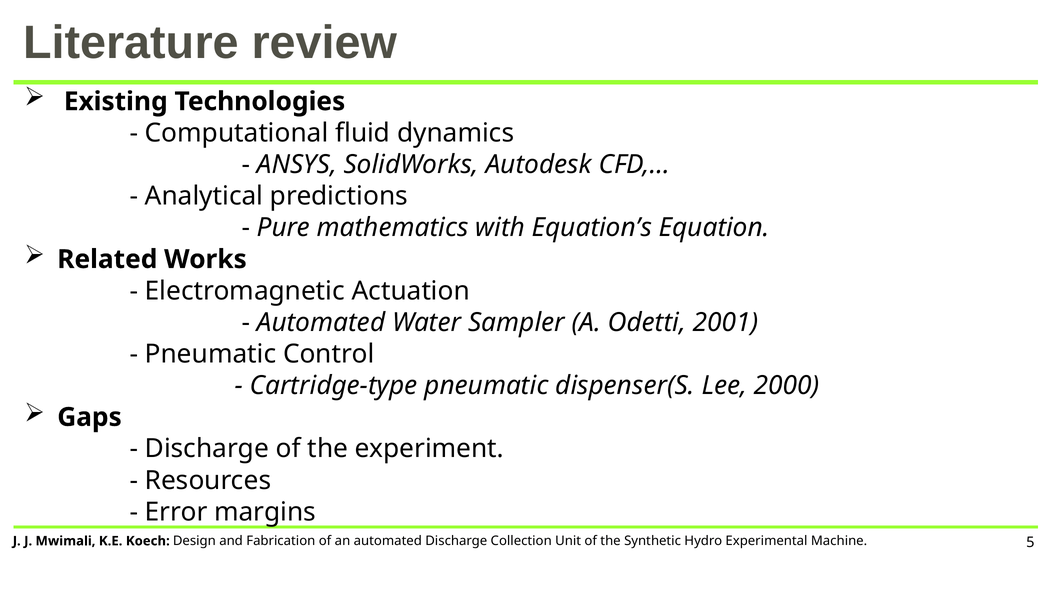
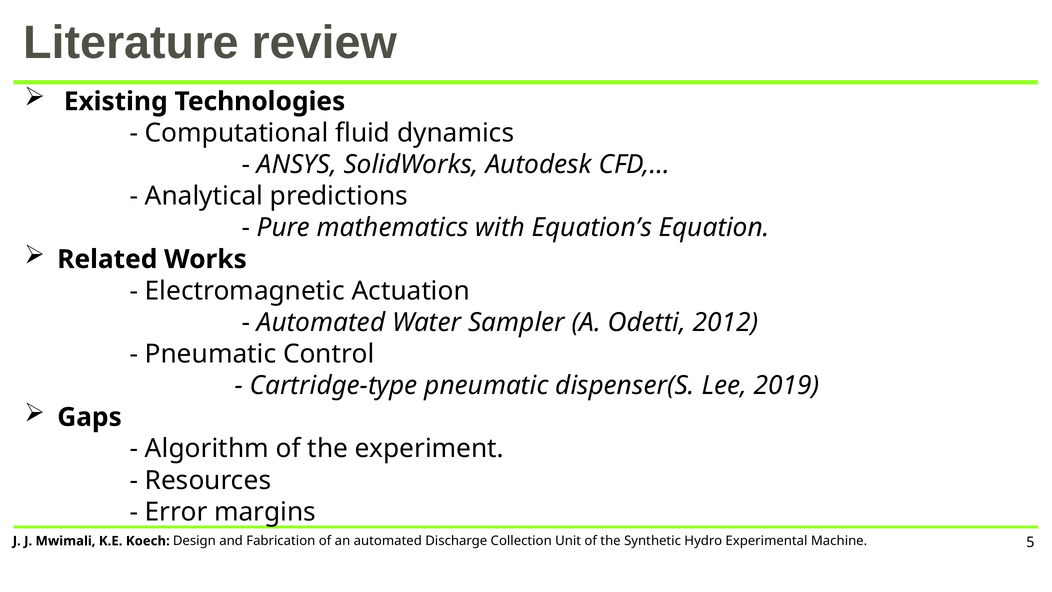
2001: 2001 -> 2012
2000: 2000 -> 2019
Discharge at (207, 449): Discharge -> Algorithm
